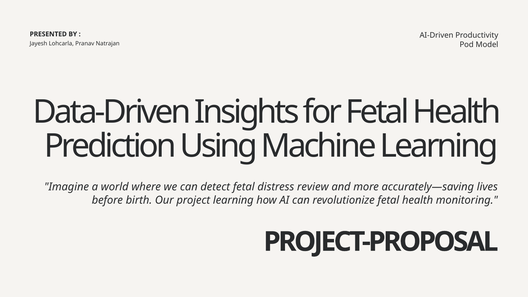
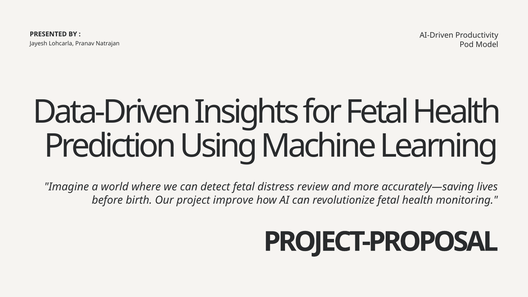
project learning: learning -> improve
